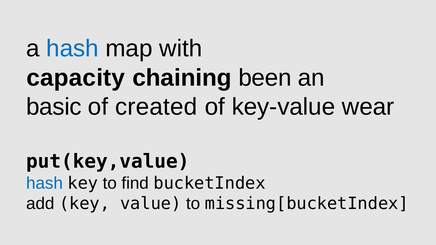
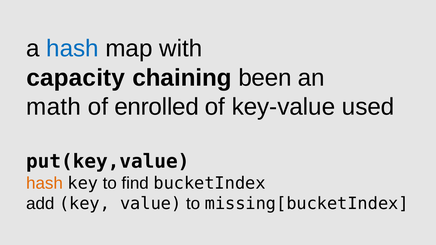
basic: basic -> math
created: created -> enrolled
wear: wear -> used
hash at (45, 183) colour: blue -> orange
